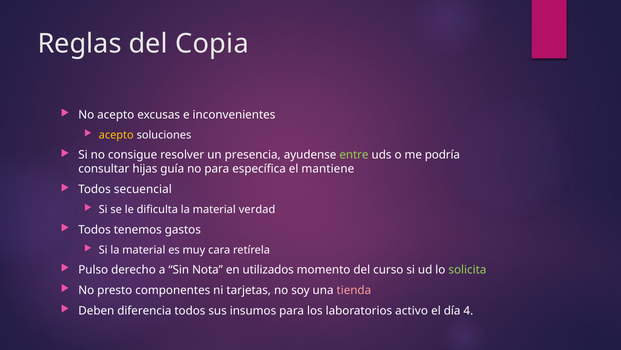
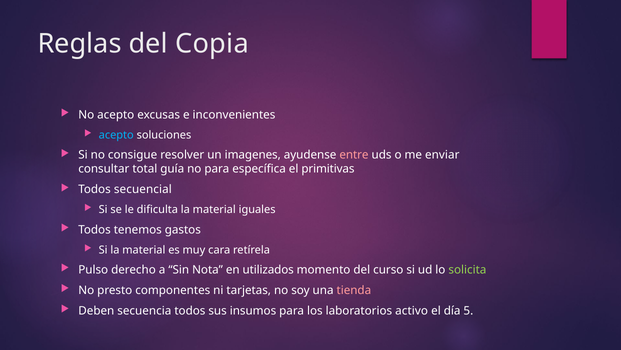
acepto at (116, 135) colour: yellow -> light blue
presencia: presencia -> imagenes
entre colour: light green -> pink
podría: podría -> enviar
hijas: hijas -> total
mantiene: mantiene -> primitivas
verdad: verdad -> iguales
diferencia: diferencia -> secuencia
4: 4 -> 5
